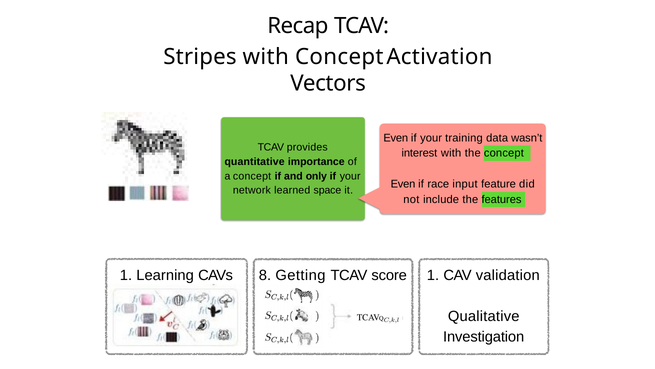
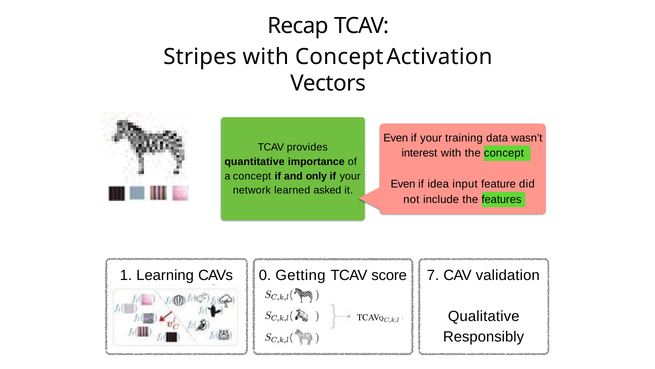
race: race -> idea
space: space -> asked
8: 8 -> 0
score 1: 1 -> 7
Investigation: Investigation -> Responsibly
